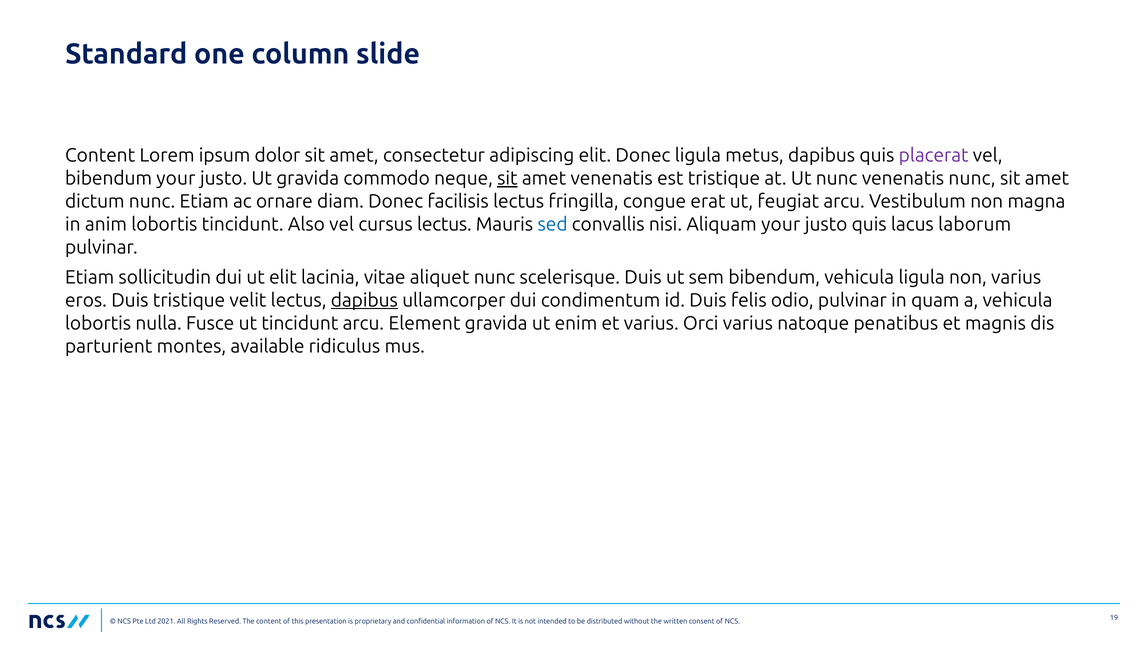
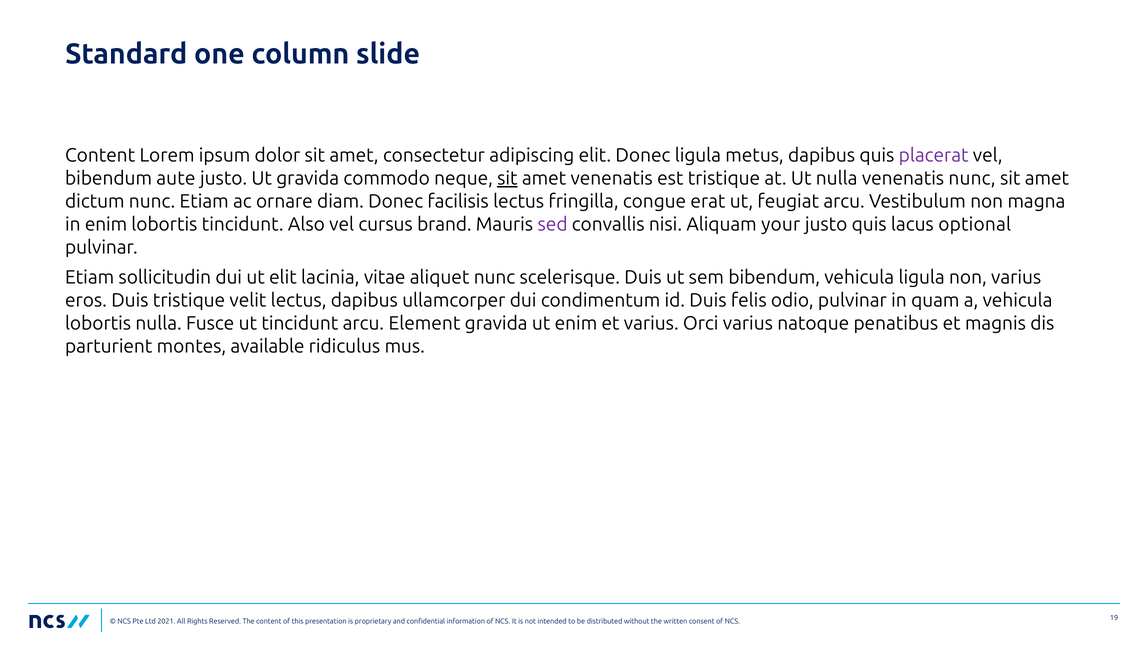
bibendum your: your -> aute
Ut nunc: nunc -> nulla
in anim: anim -> enim
cursus lectus: lectus -> brand
sed colour: blue -> purple
laborum: laborum -> optional
dapibus at (364, 300) underline: present -> none
